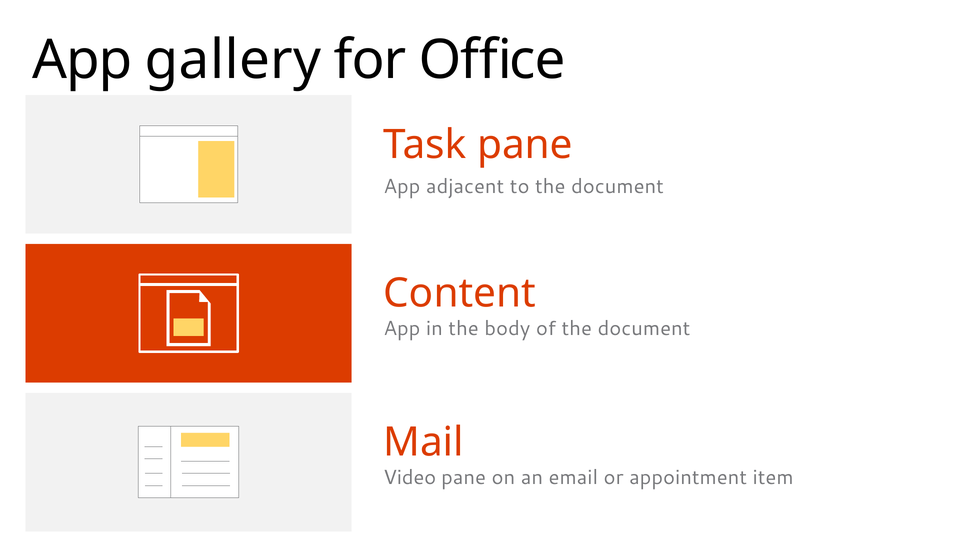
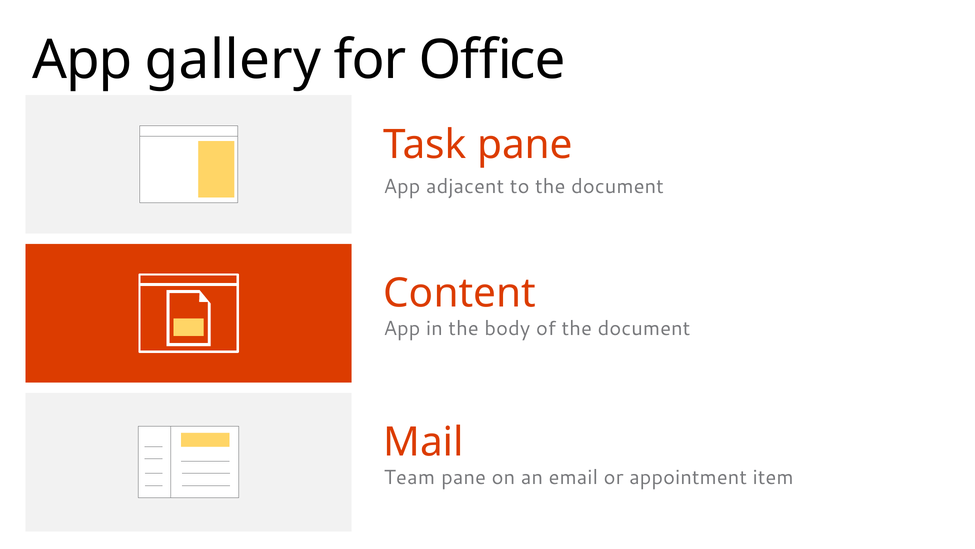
Video: Video -> Team
